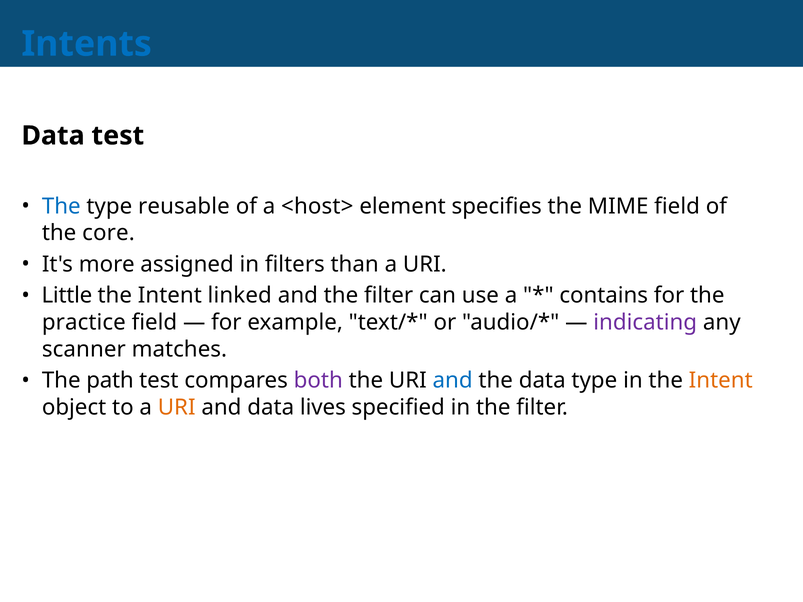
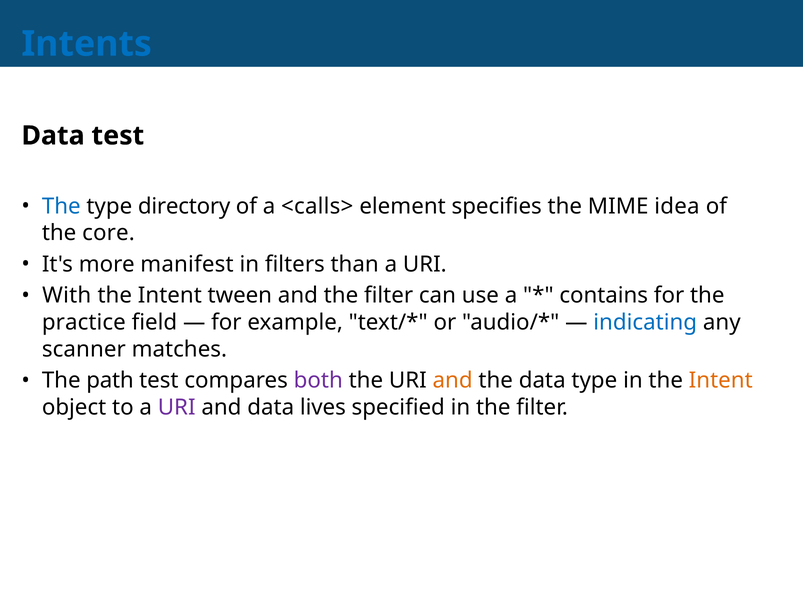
reusable: reusable -> directory
<host>: <host> -> <calls>
MIME field: field -> idea
assigned: assigned -> manifest
Little: Little -> With
linked: linked -> tween
indicating colour: purple -> blue
and at (453, 381) colour: blue -> orange
URI at (177, 407) colour: orange -> purple
